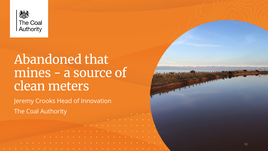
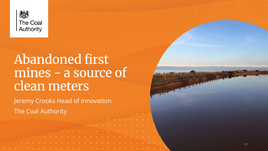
that: that -> first
